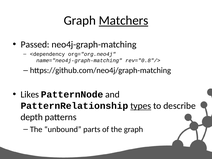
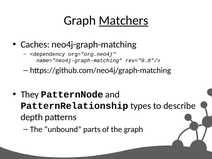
Passed: Passed -> Caches
Likes: Likes -> They
types underline: present -> none
